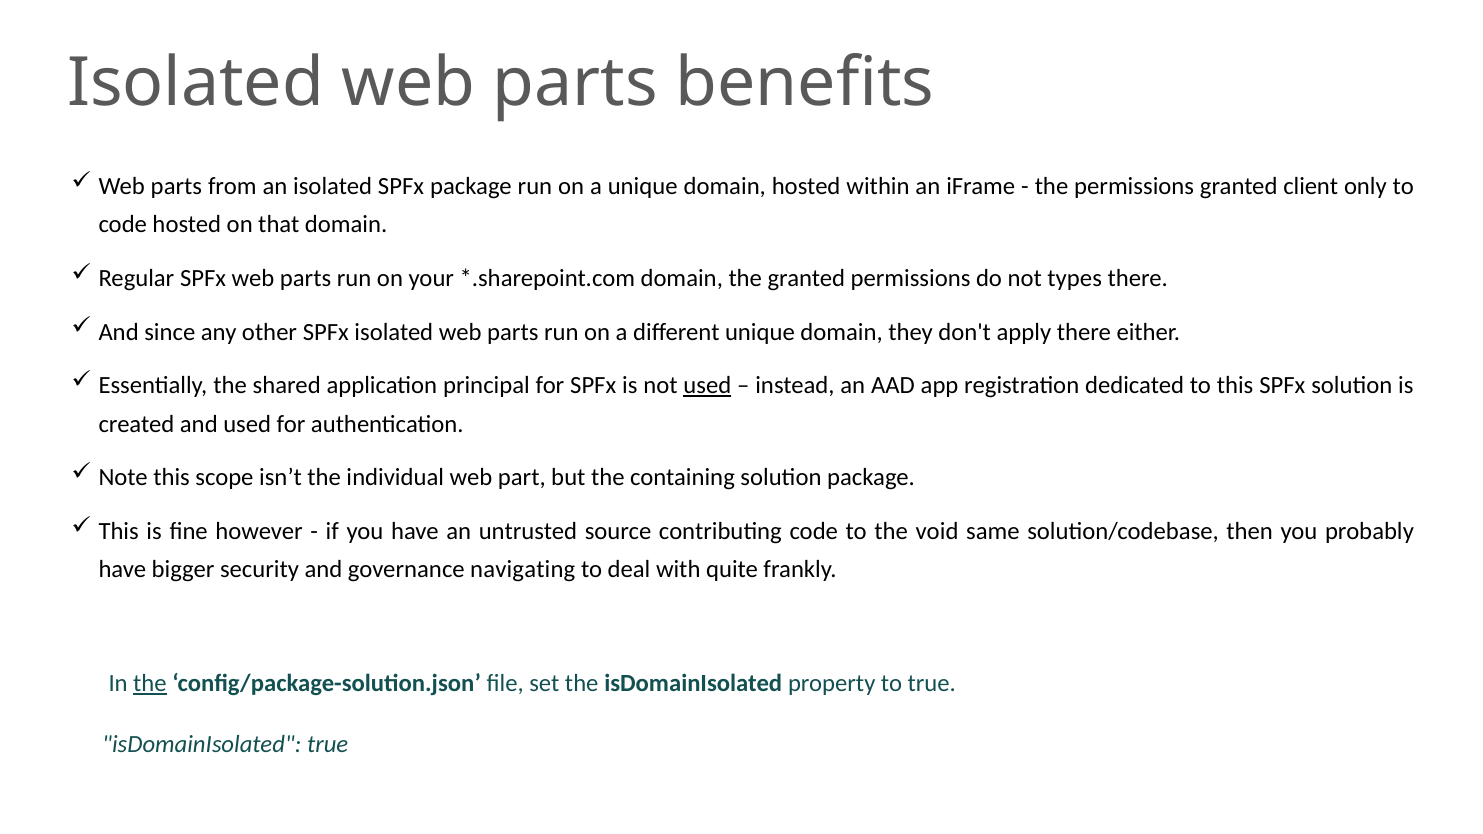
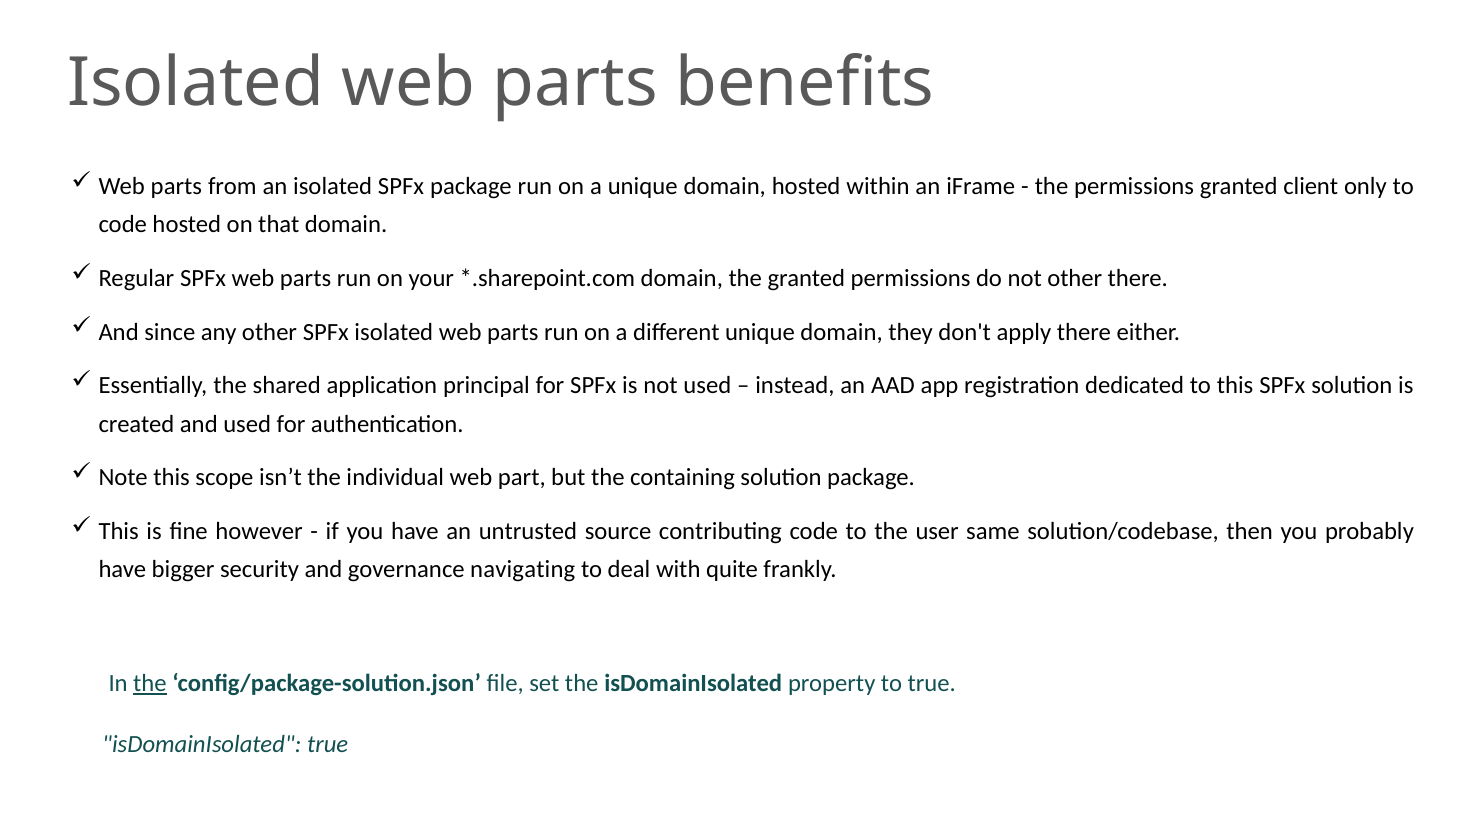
not types: types -> other
used at (707, 386) underline: present -> none
void: void -> user
